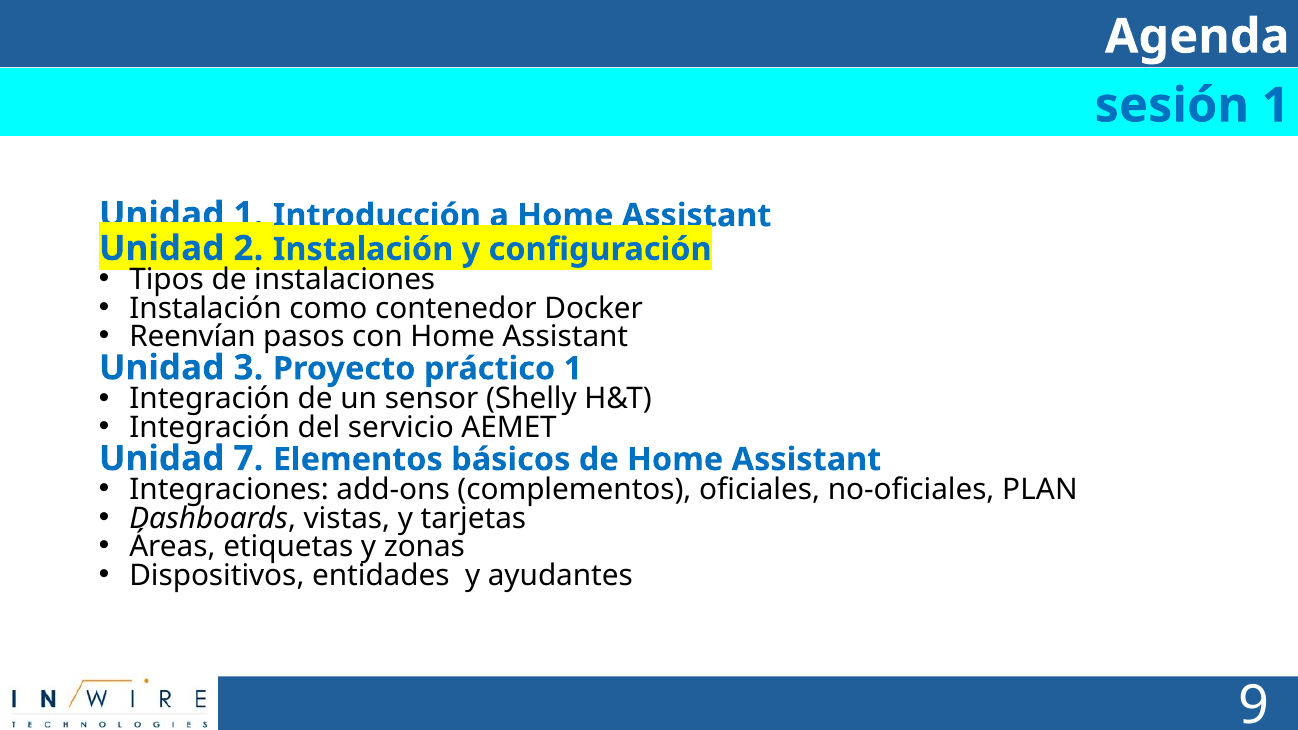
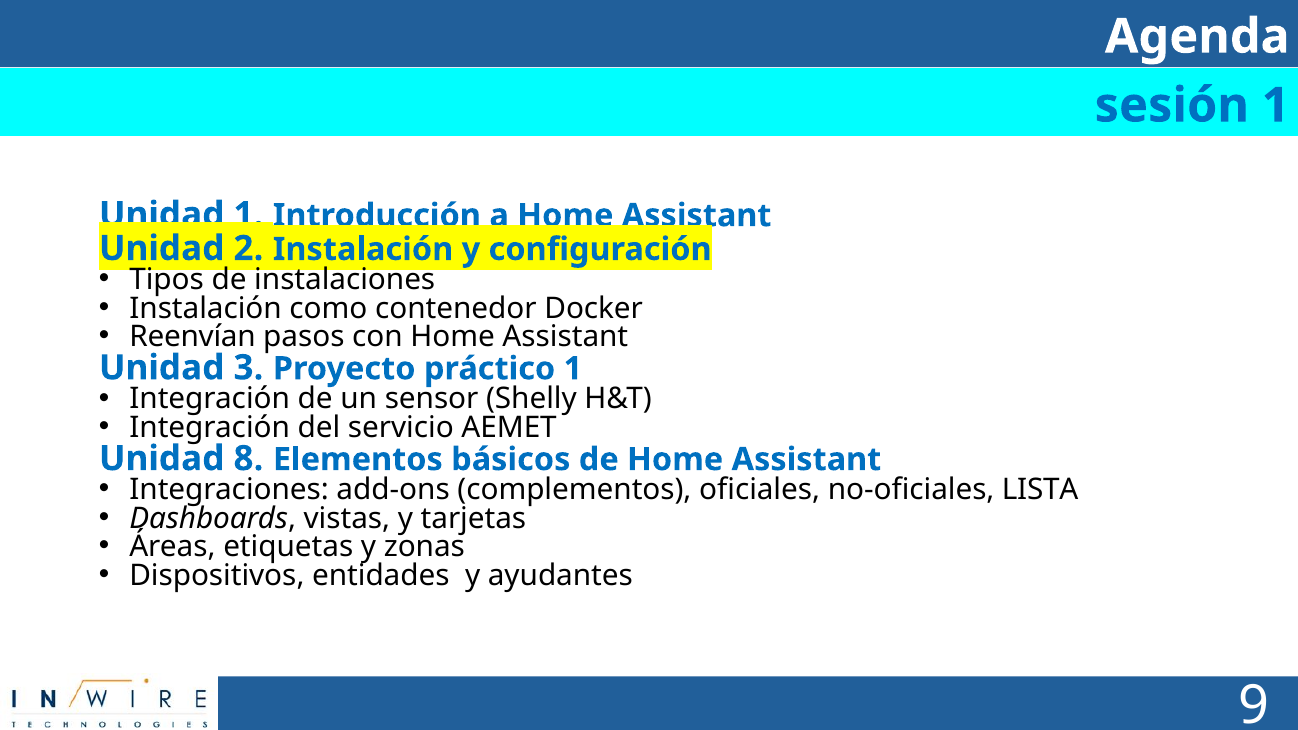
7: 7 -> 8
PLAN: PLAN -> LISTA
